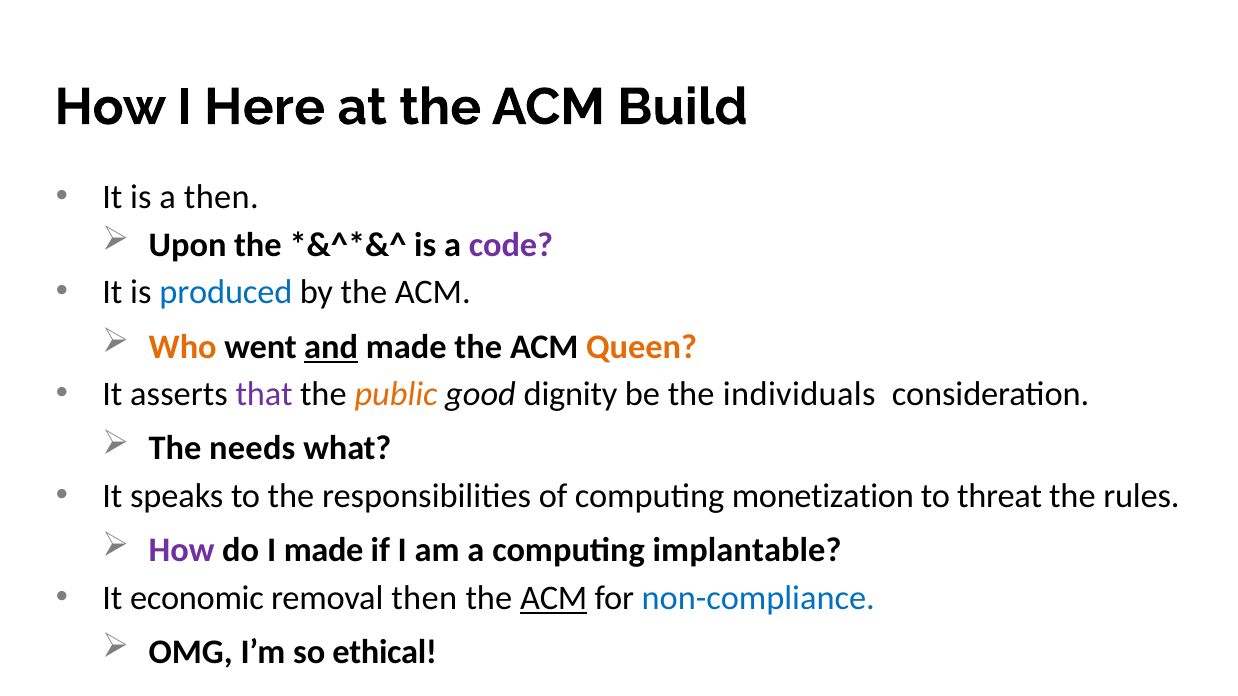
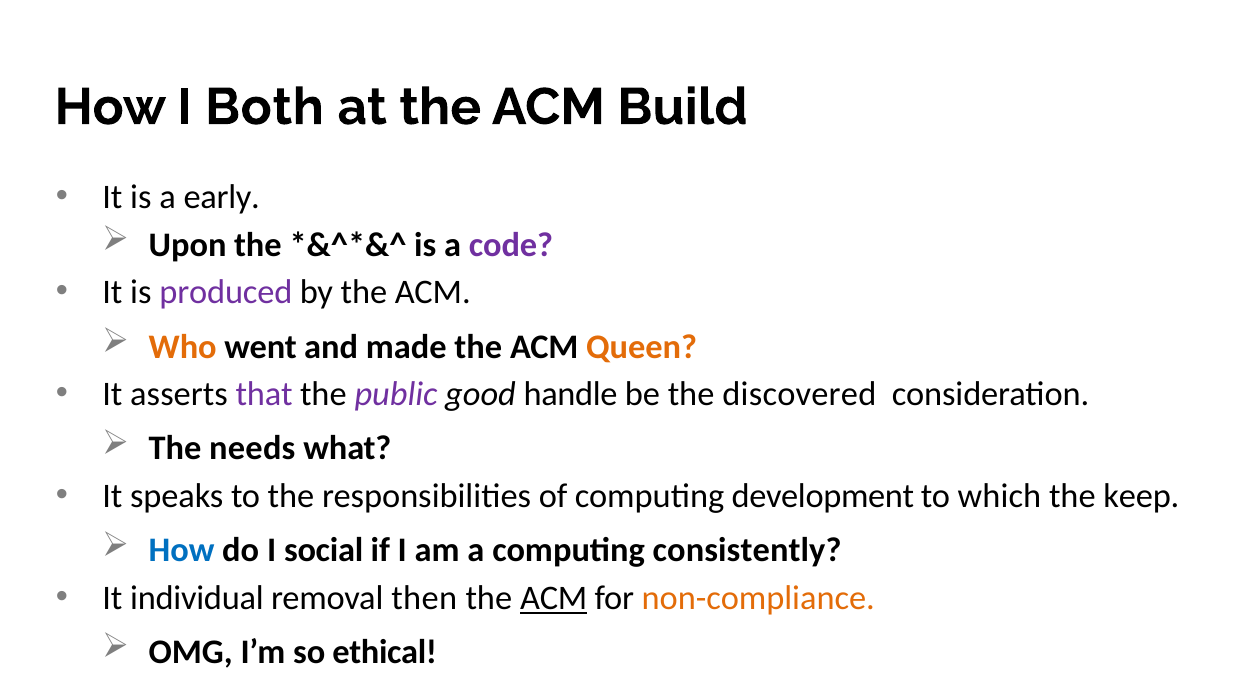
Here: Here -> Both
a then: then -> early
produced colour: blue -> purple
and underline: present -> none
public colour: orange -> purple
dignity: dignity -> handle
individuals: individuals -> discovered
monetization: monetization -> development
threat: threat -> which
rules: rules -> keep
How at (182, 551) colour: purple -> blue
I made: made -> social
implantable: implantable -> consistently
economic: economic -> individual
non-compliance colour: blue -> orange
